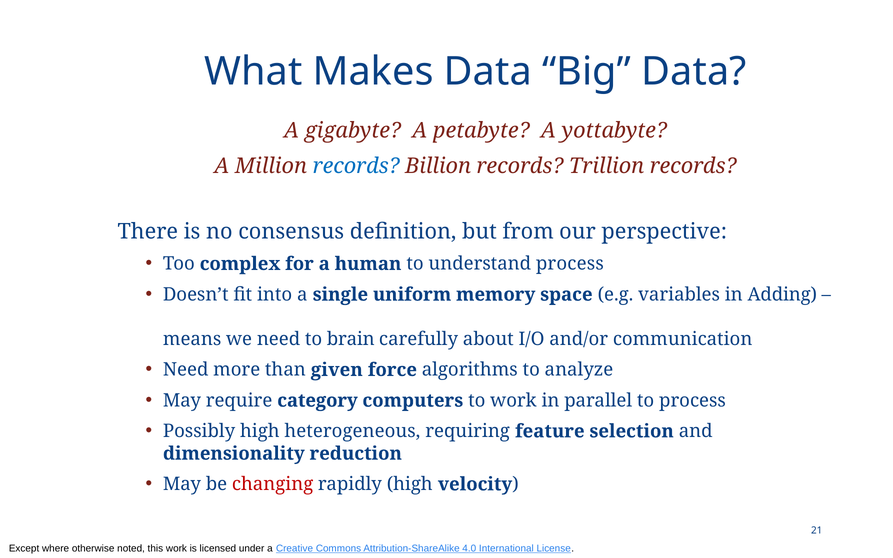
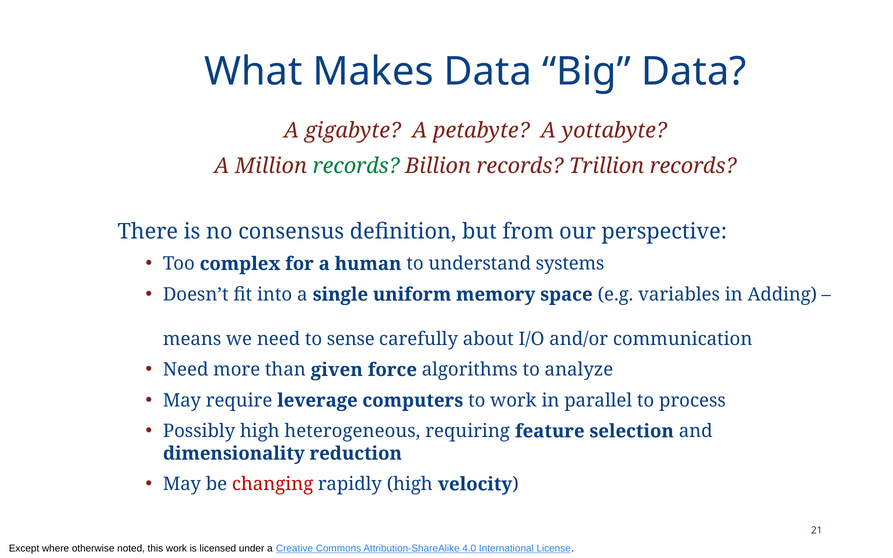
records at (356, 166) colour: blue -> green
understand process: process -> systems
brain: brain -> sense
category: category -> leverage
